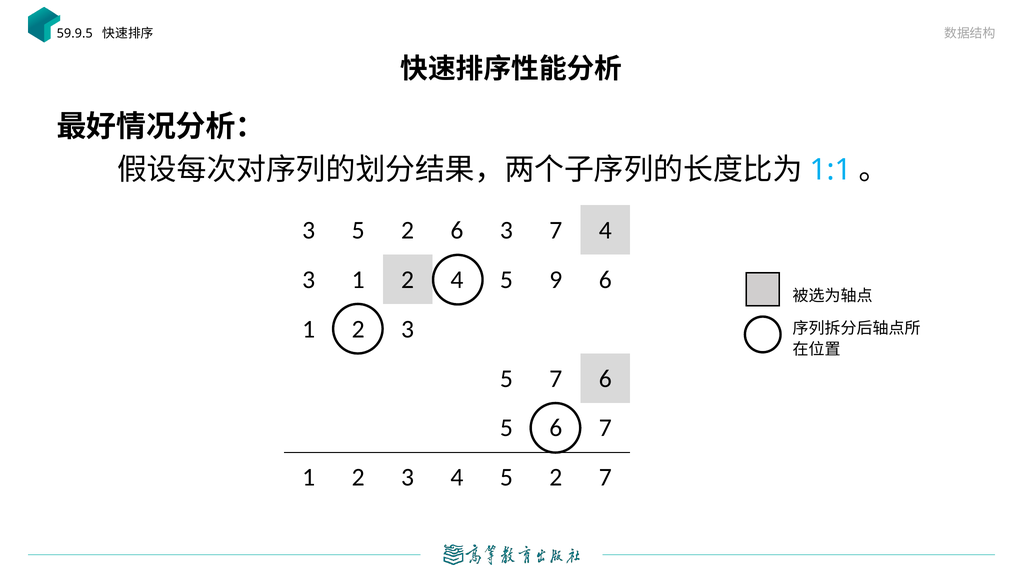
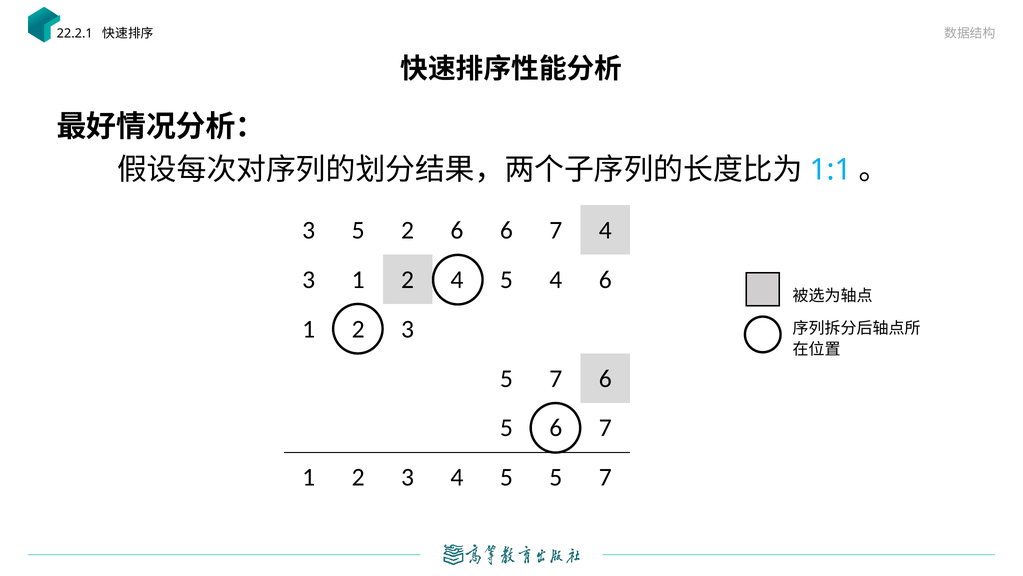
59.9.5: 59.9.5 -> 22.2.1
6 3: 3 -> 6
5 9: 9 -> 4
4 5 2: 2 -> 5
